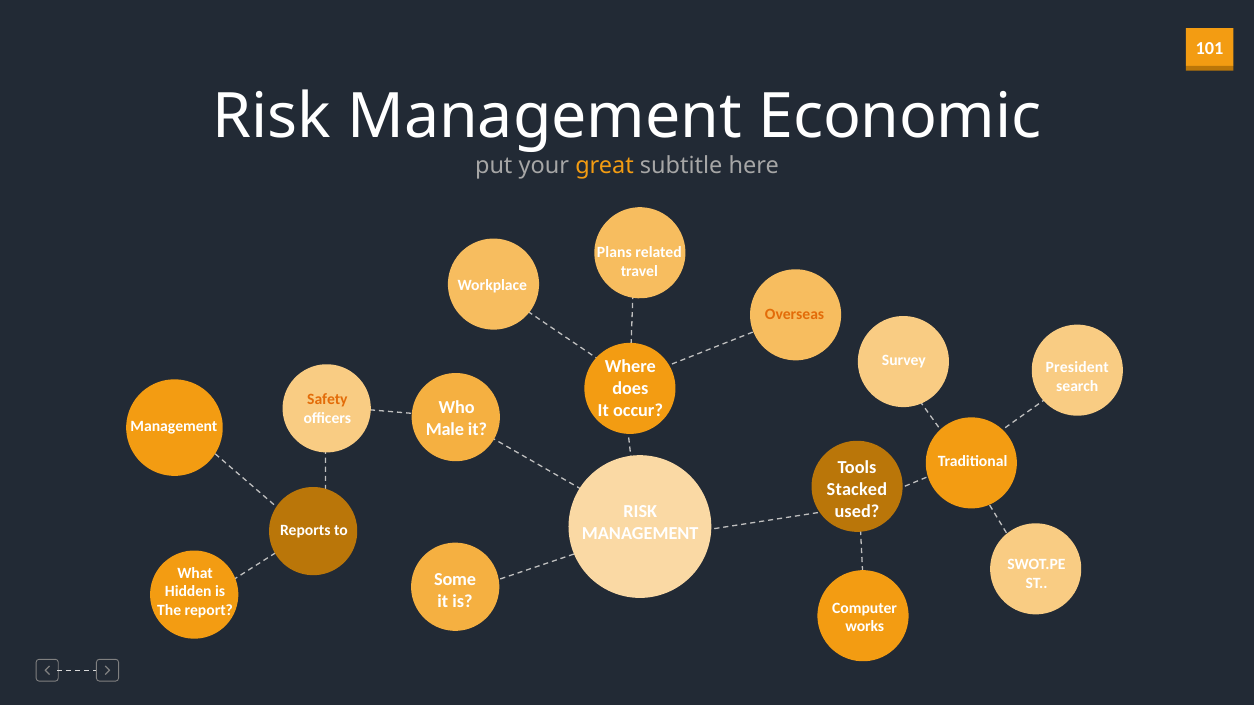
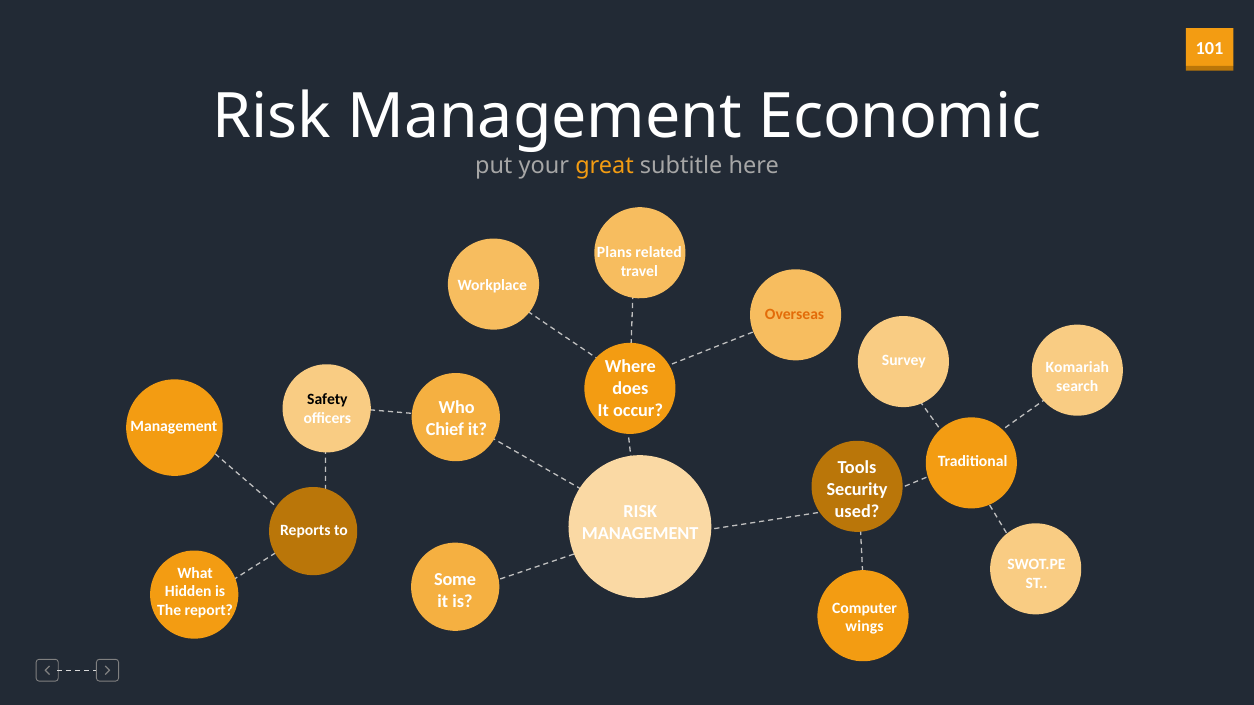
President: President -> Komariah
Safety colour: orange -> black
Male: Male -> Chief
Stacked: Stacked -> Security
works: works -> wings
